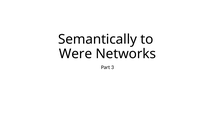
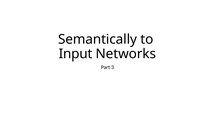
Were: Were -> Input
